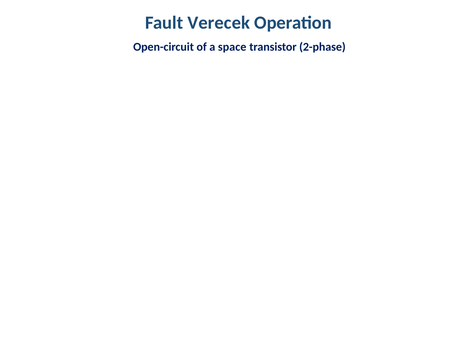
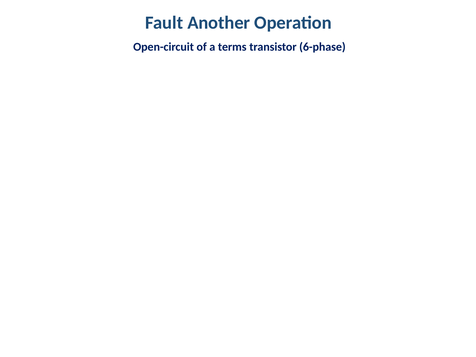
Verecek: Verecek -> Another
space: space -> terms
2-phase: 2-phase -> 6-phase
